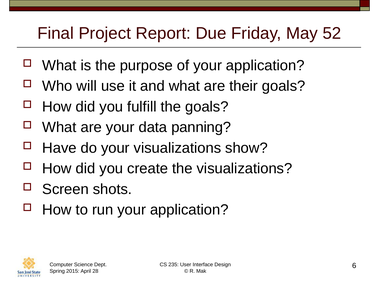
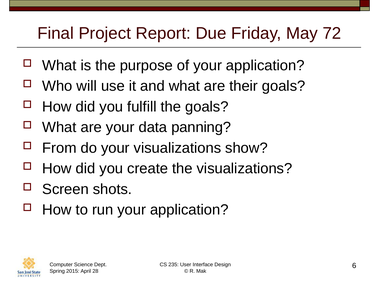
52: 52 -> 72
Have: Have -> From
